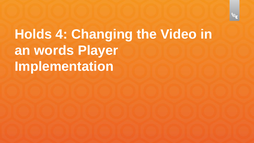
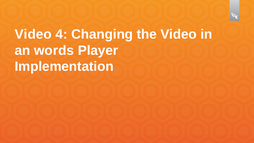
Holds at (33, 34): Holds -> Video
